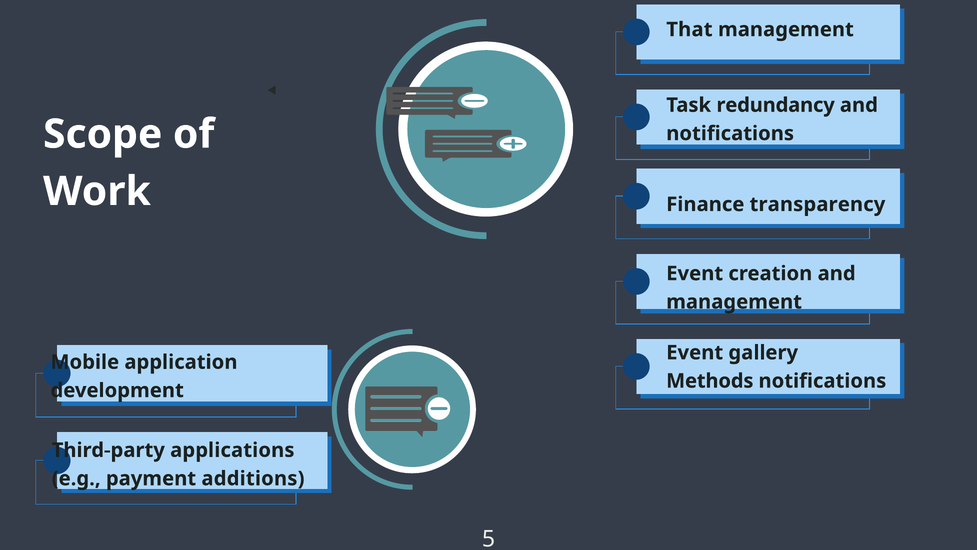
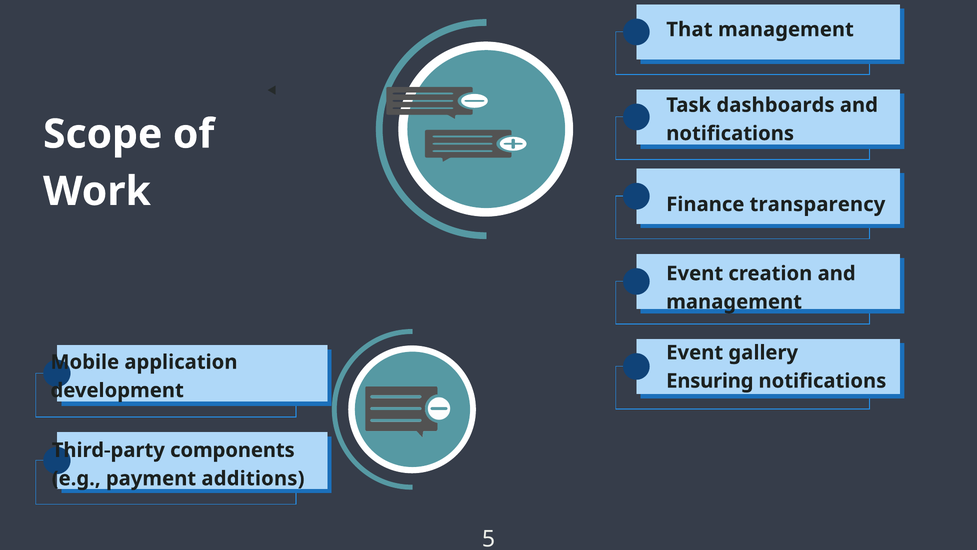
redundancy: redundancy -> dashboards
Methods: Methods -> Ensuring
applications: applications -> components
